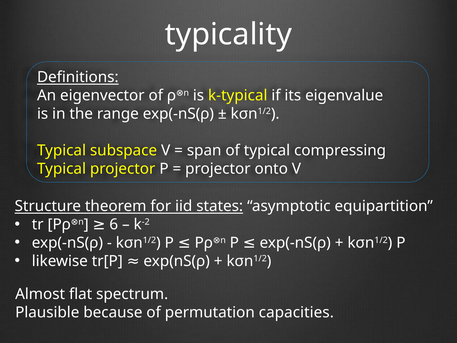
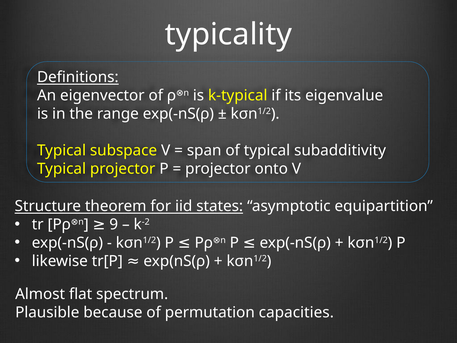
compressing: compressing -> subadditivity
6: 6 -> 9
